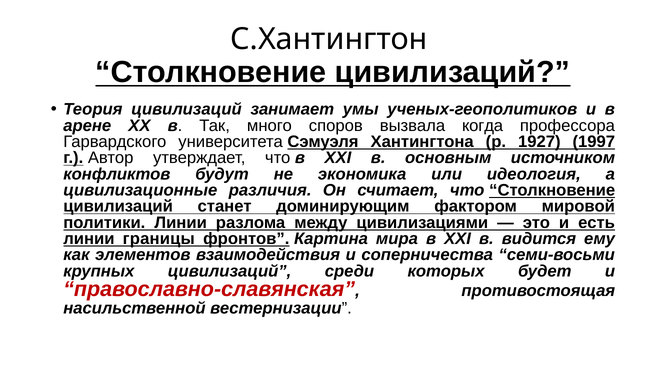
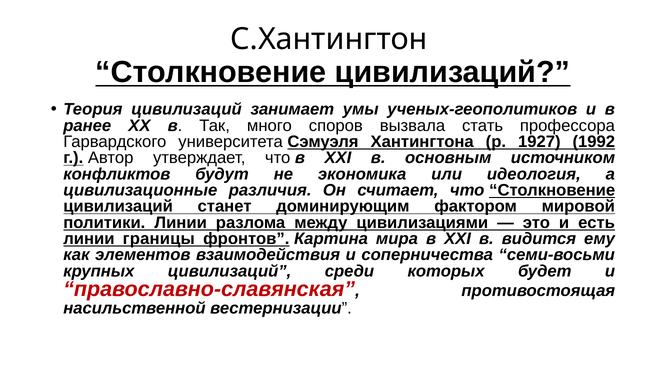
арене: арене -> ранее
когда: когда -> стать
1997: 1997 -> 1992
